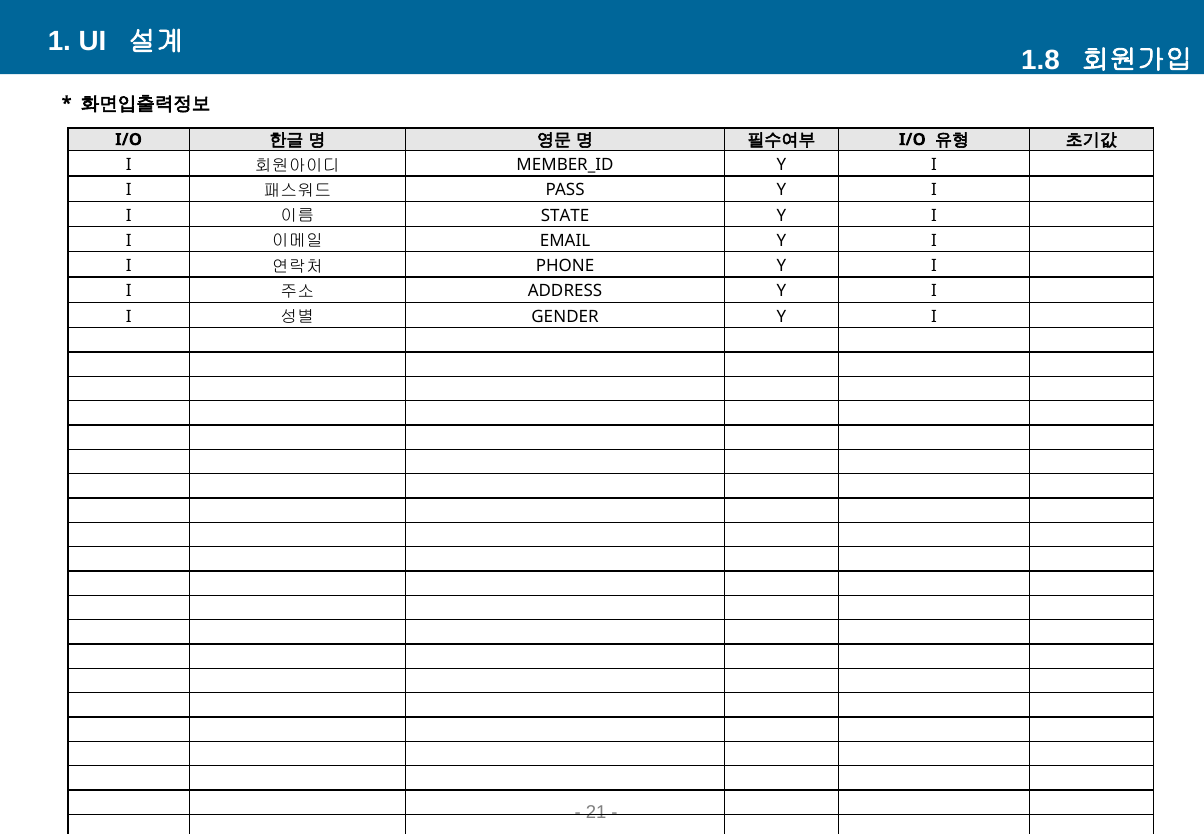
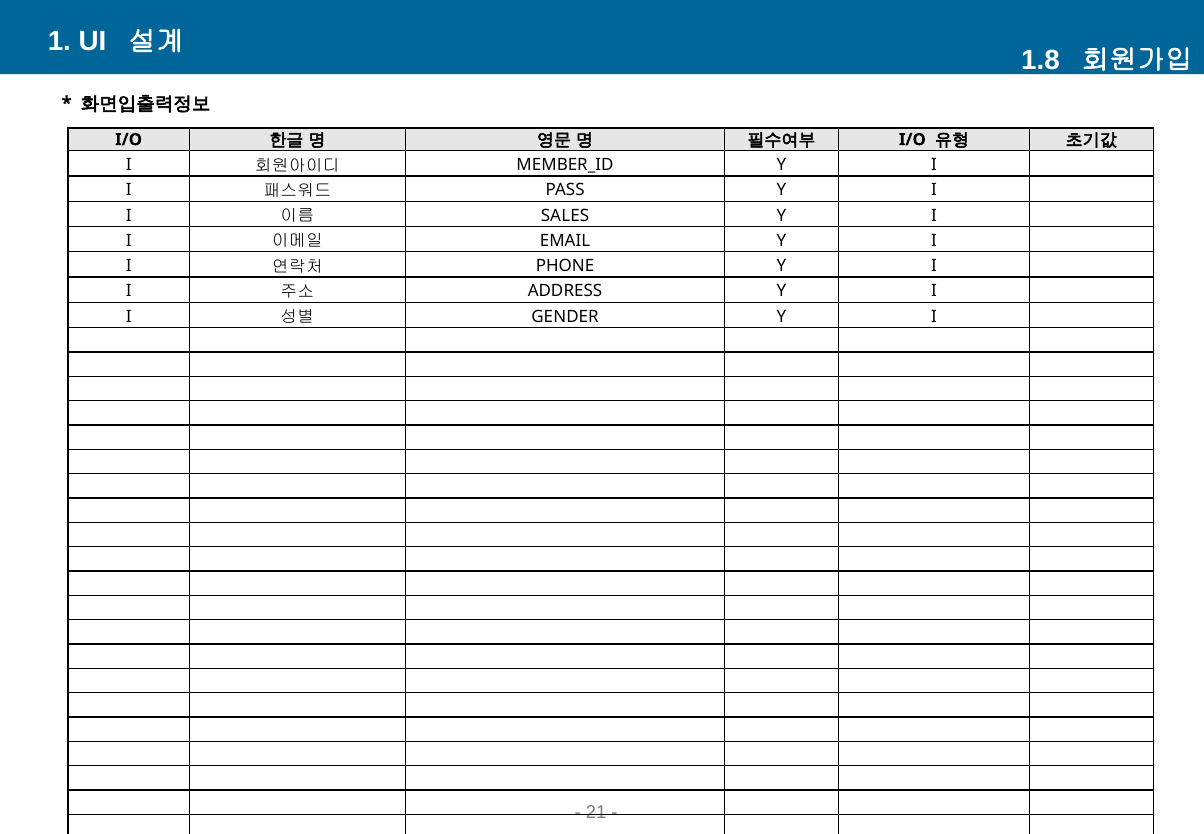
STATE: STATE -> SALES
